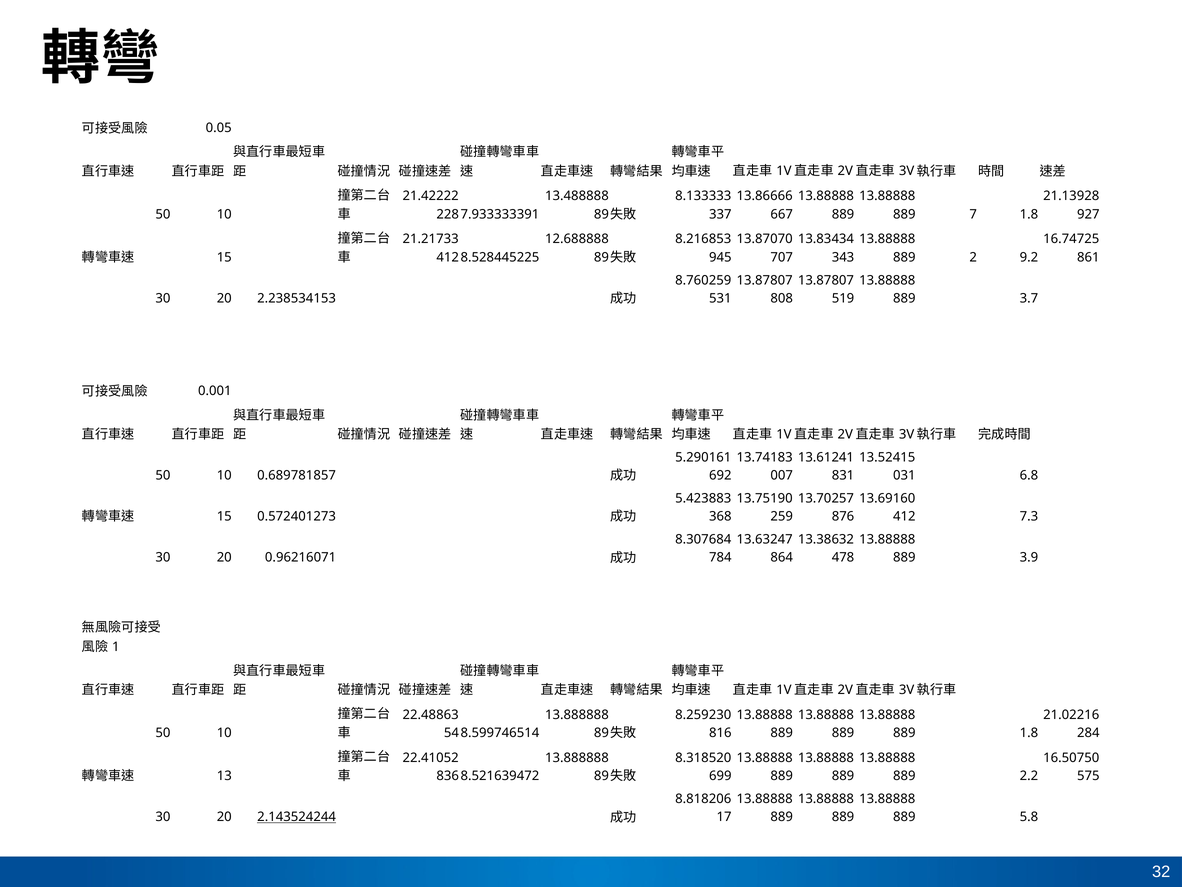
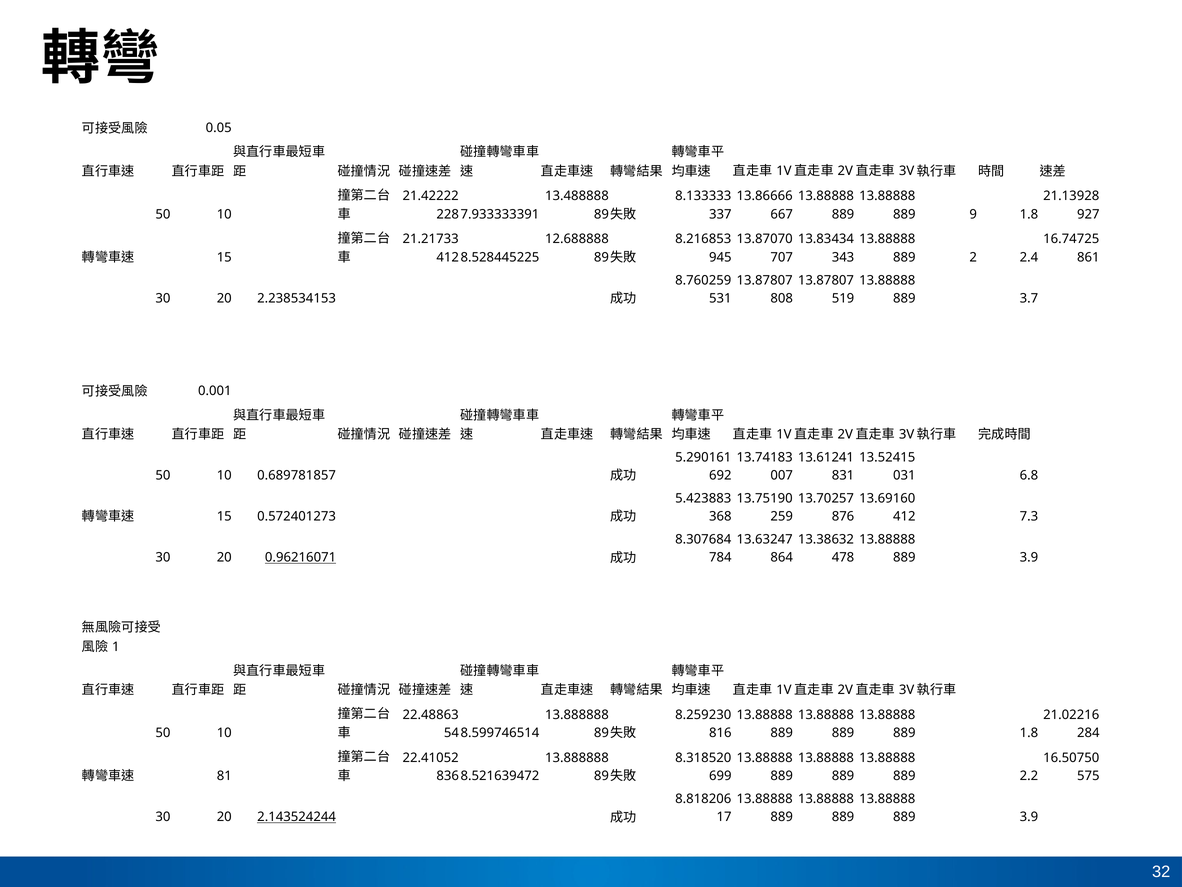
7: 7 -> 9
9.2: 9.2 -> 2.4
0.96216071 underline: none -> present
13: 13 -> 81
5.8 at (1029, 817): 5.8 -> 3.9
